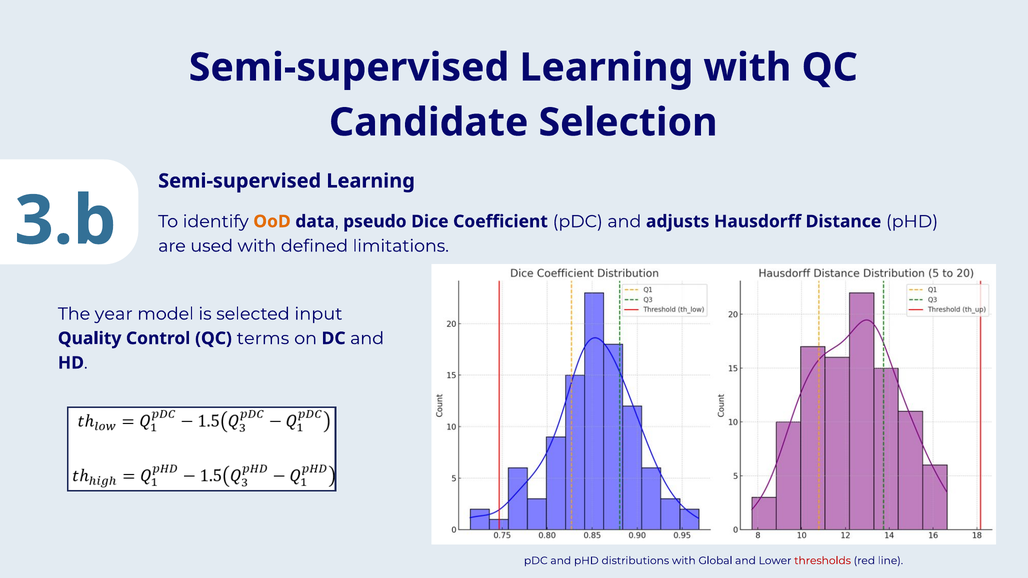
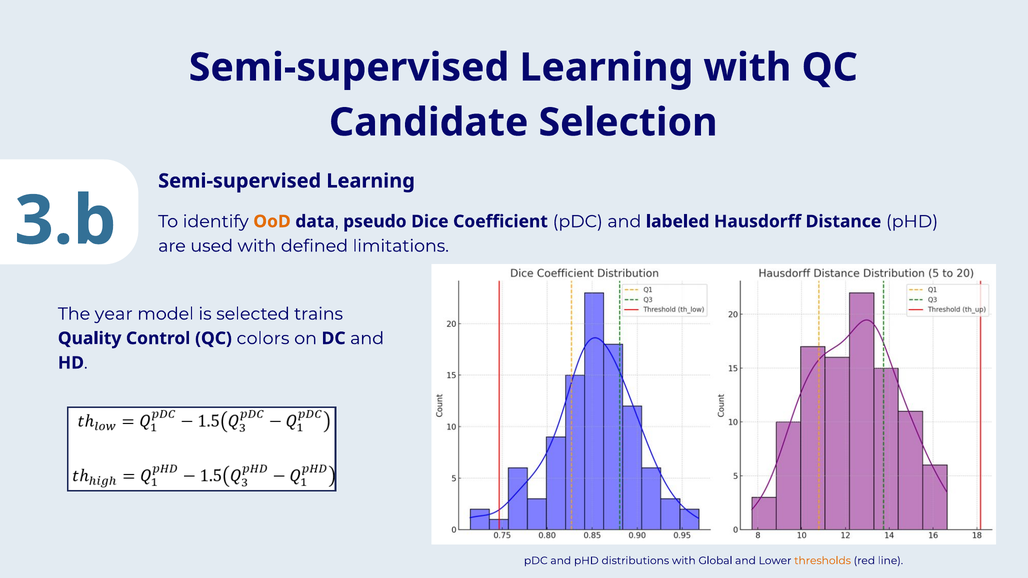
adjusts: adjusts -> labeled
input: input -> trains
terms: terms -> colors
thresholds colour: red -> orange
